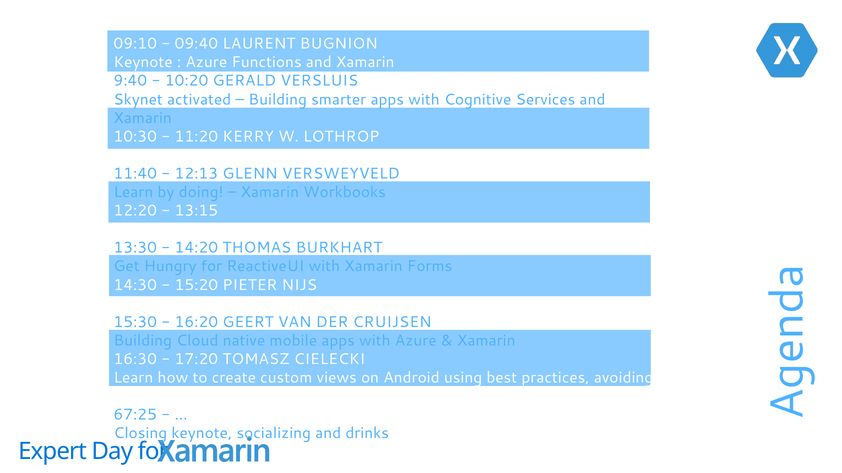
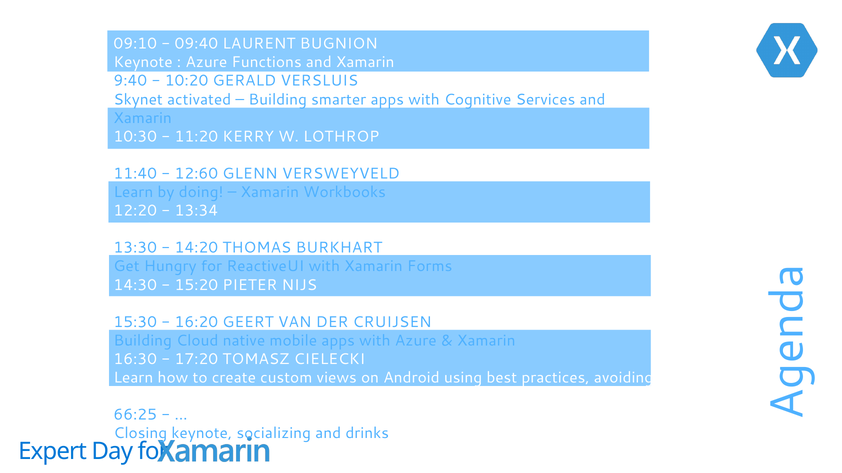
12:13: 12:13 -> 12:60
13:15: 13:15 -> 13:34
67:25: 67:25 -> 66:25
